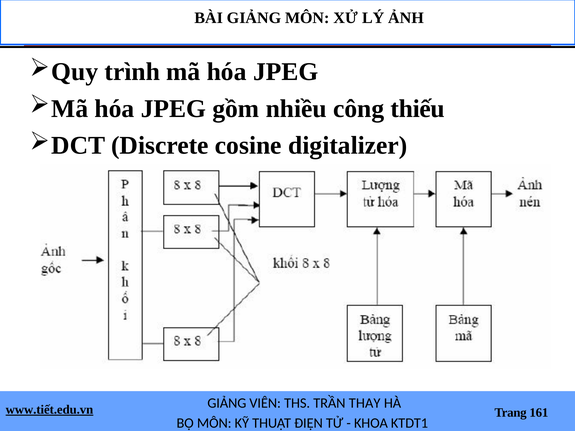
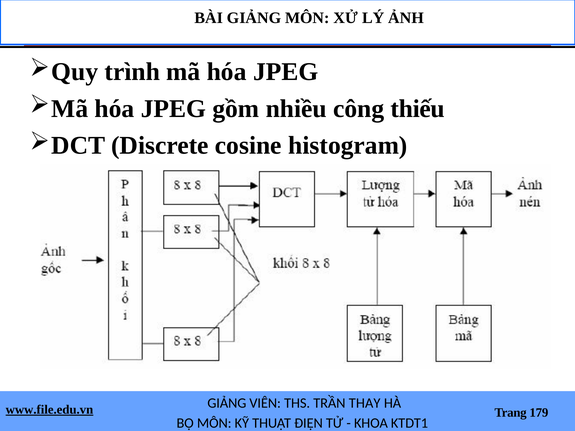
digitalizer: digitalizer -> histogram
www.tiết.edu.vn: www.tiết.edu.vn -> www.file.edu.vn
161: 161 -> 179
